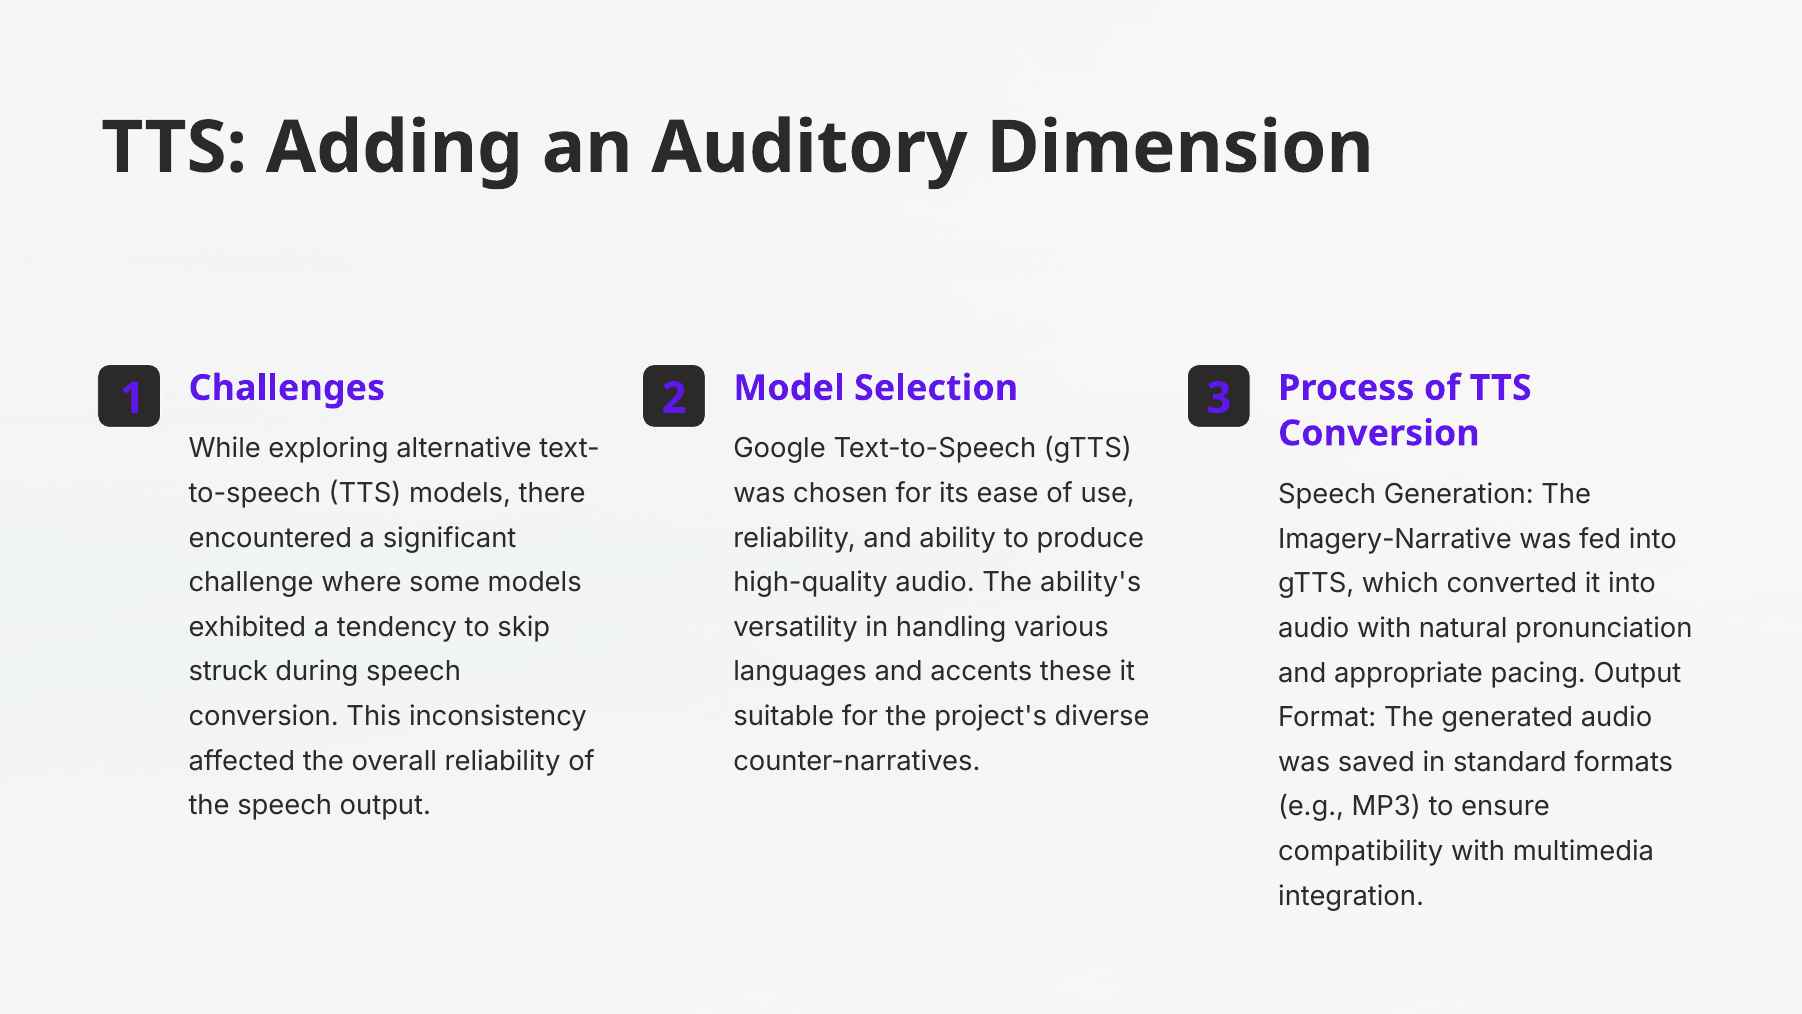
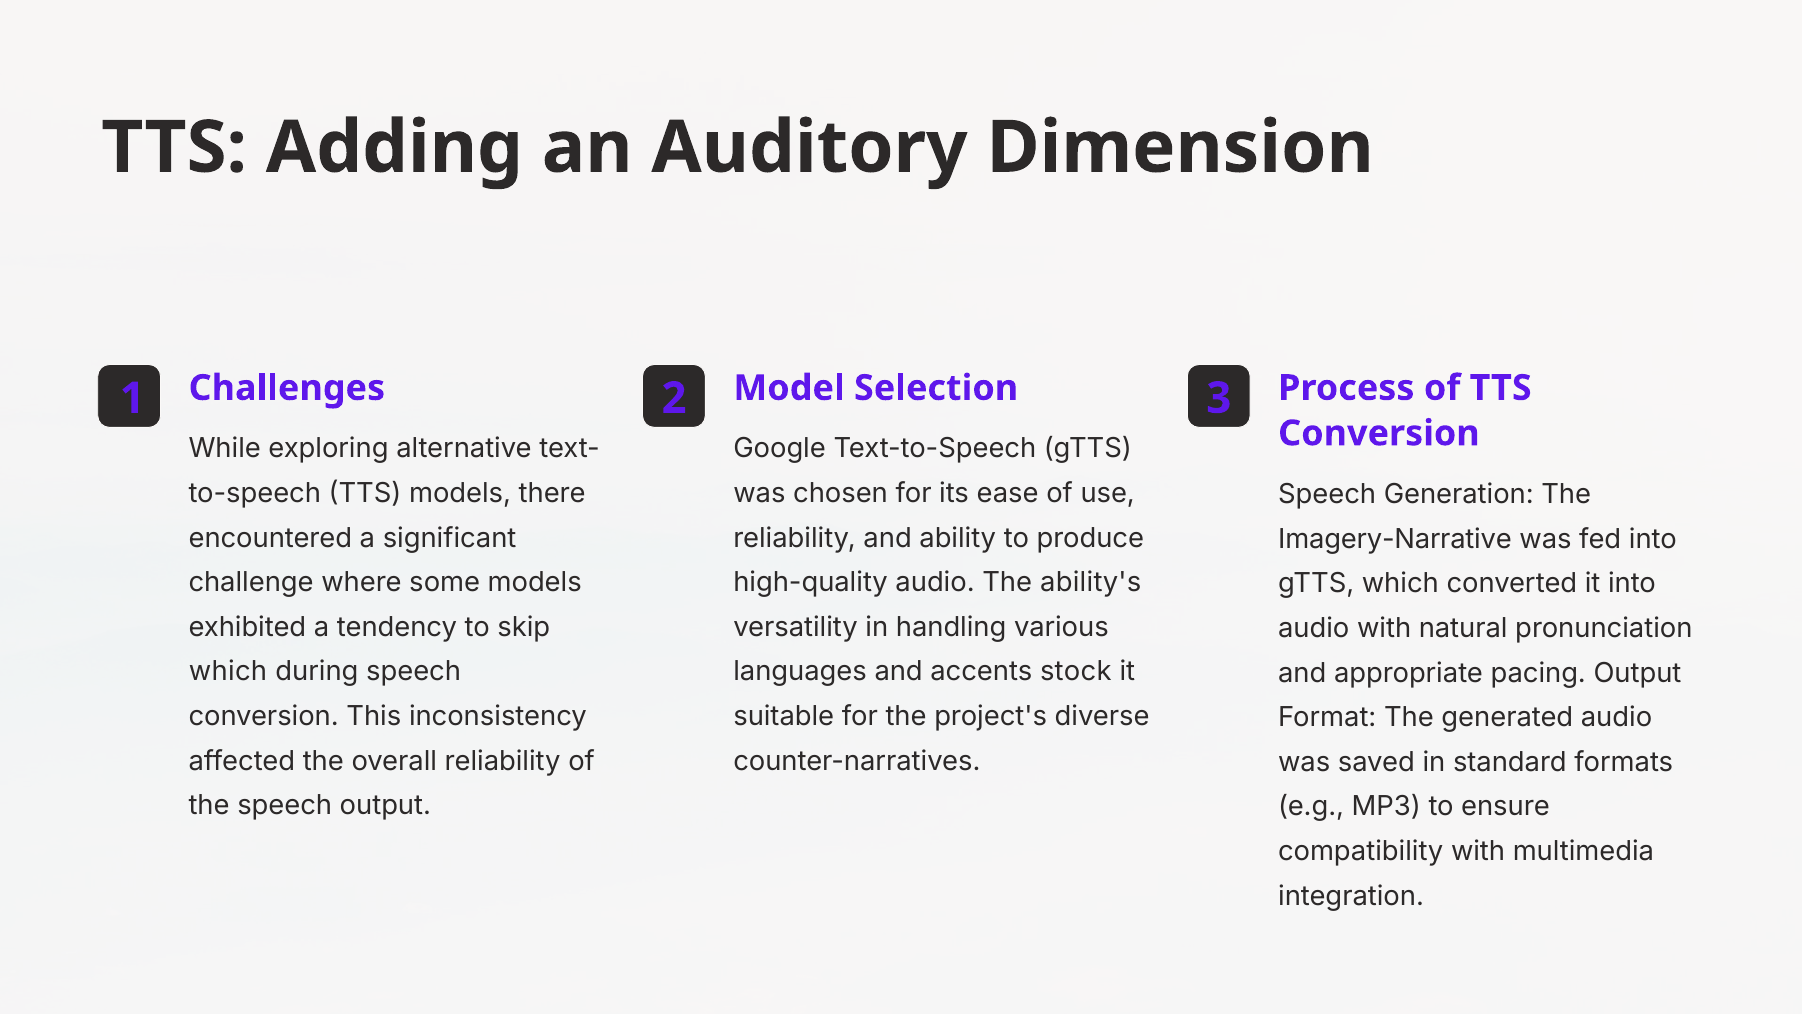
these: these -> stock
struck at (228, 672): struck -> which
